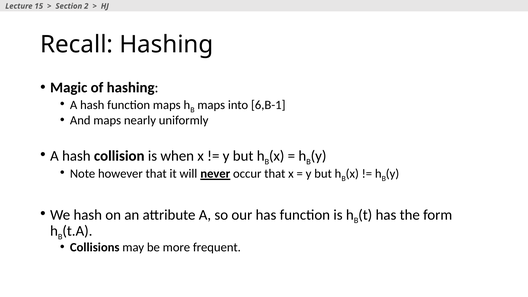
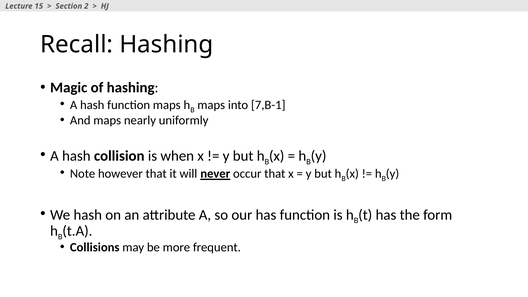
6,B-1: 6,B-1 -> 7,B-1
